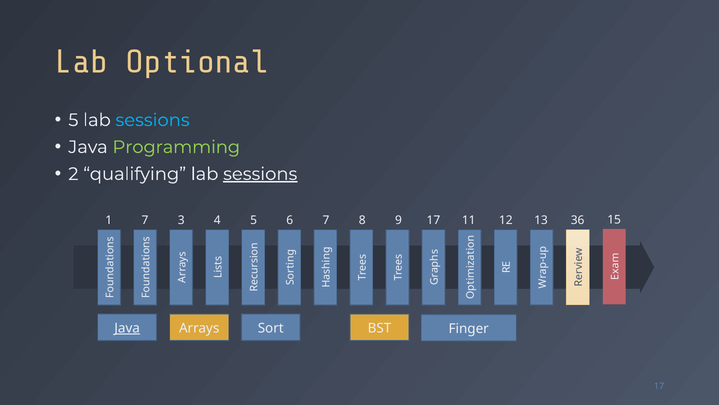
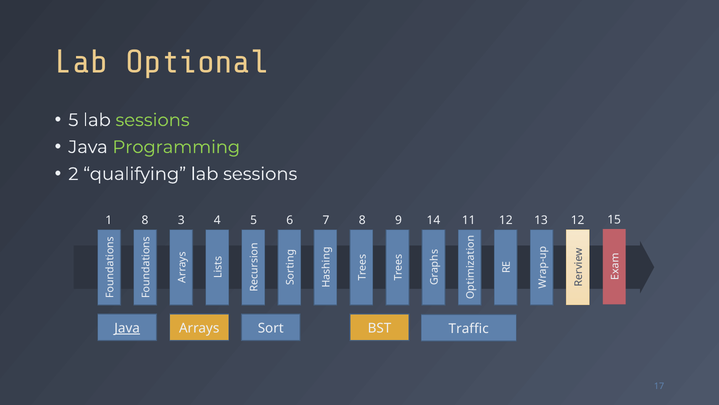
sessions at (153, 120) colour: light blue -> light green
sessions at (260, 174) underline: present -> none
1 7: 7 -> 8
9 17: 17 -> 14
13 36: 36 -> 12
Finger: Finger -> Traffic
